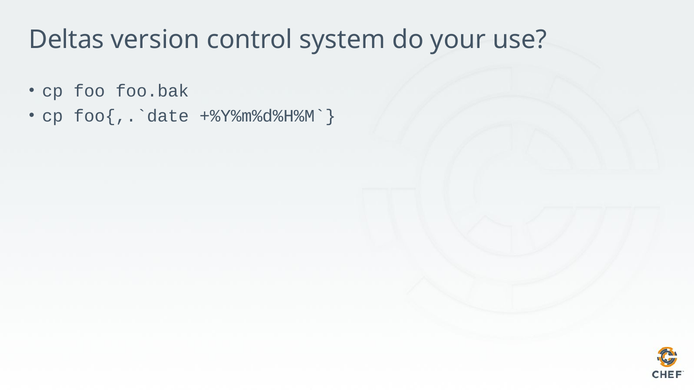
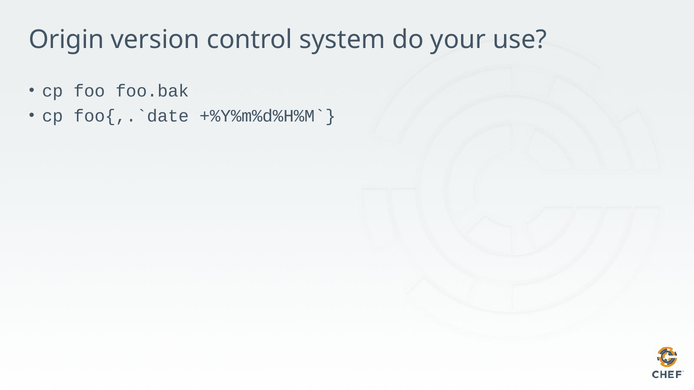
Deltas: Deltas -> Origin
